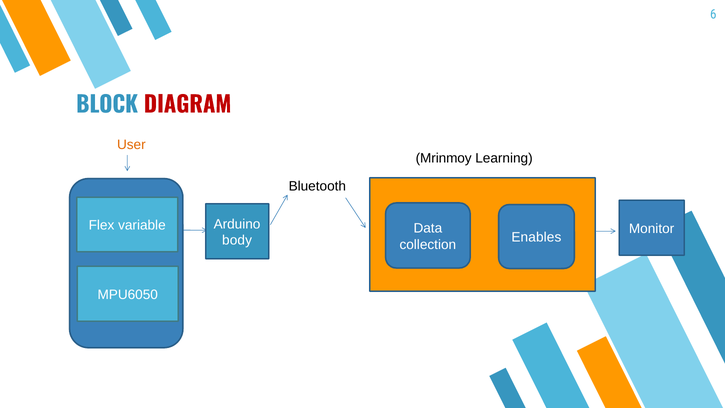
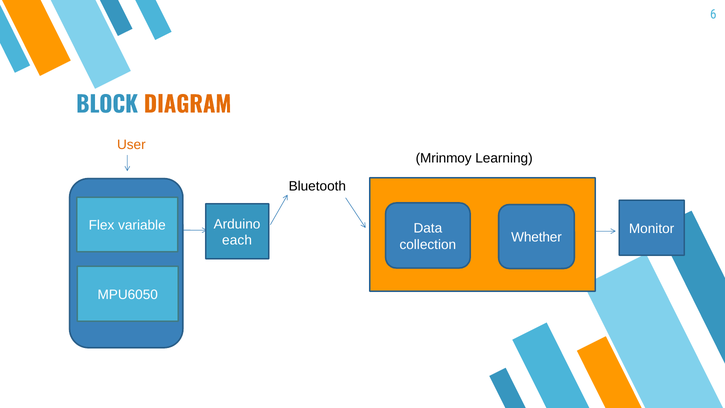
DIAGRAM colour: red -> orange
Enables: Enables -> Whether
body: body -> each
